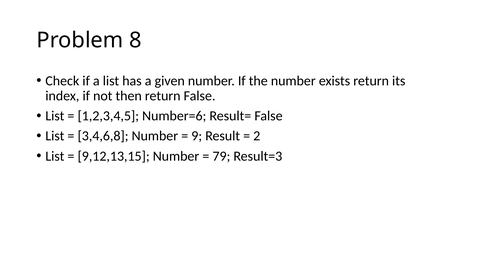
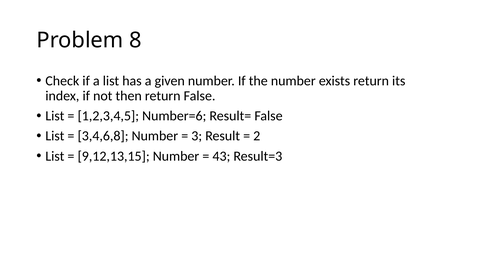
9: 9 -> 3
79: 79 -> 43
